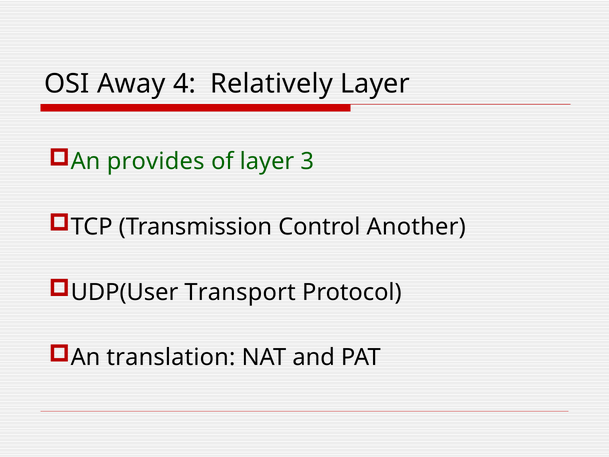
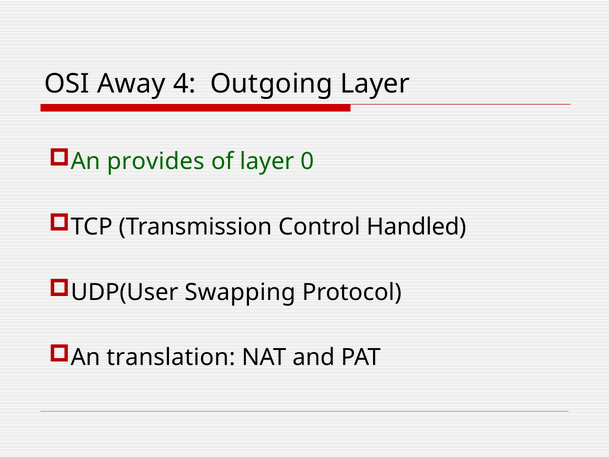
Relatively: Relatively -> Outgoing
3: 3 -> 0
Another: Another -> Handled
Transport: Transport -> Swapping
